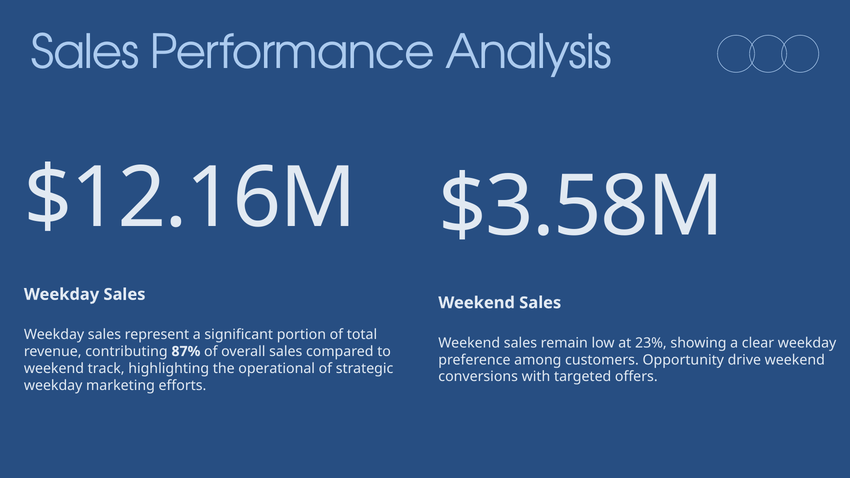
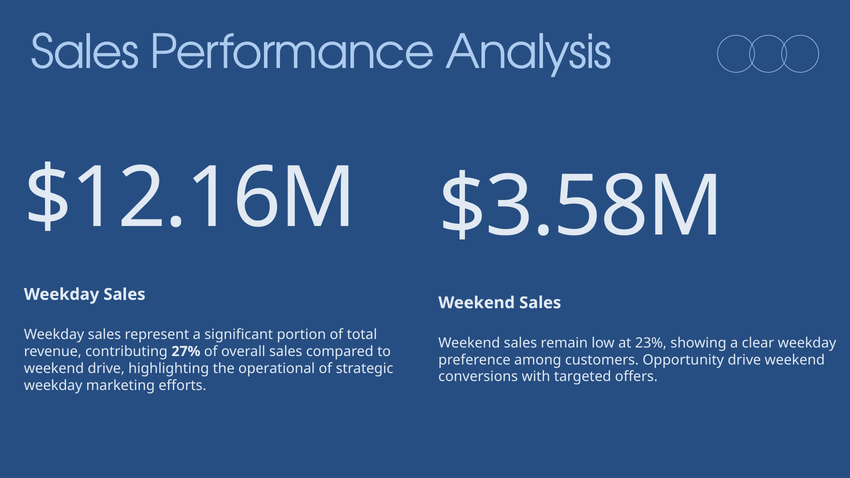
87%: 87% -> 27%
weekend track: track -> drive
